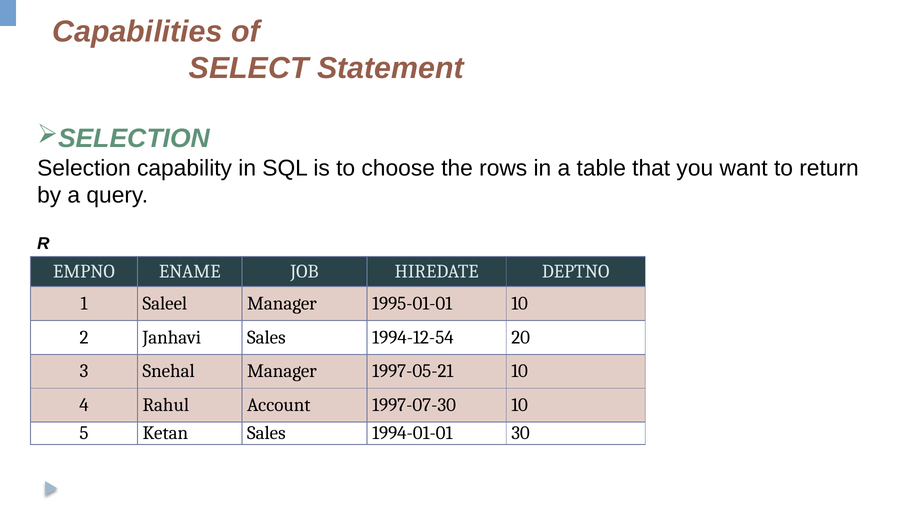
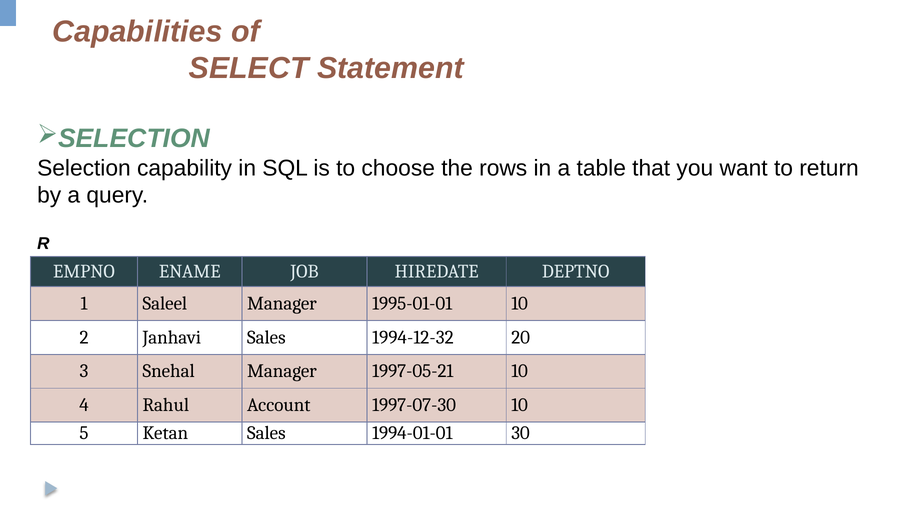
1994-12-54: 1994-12-54 -> 1994-12-32
